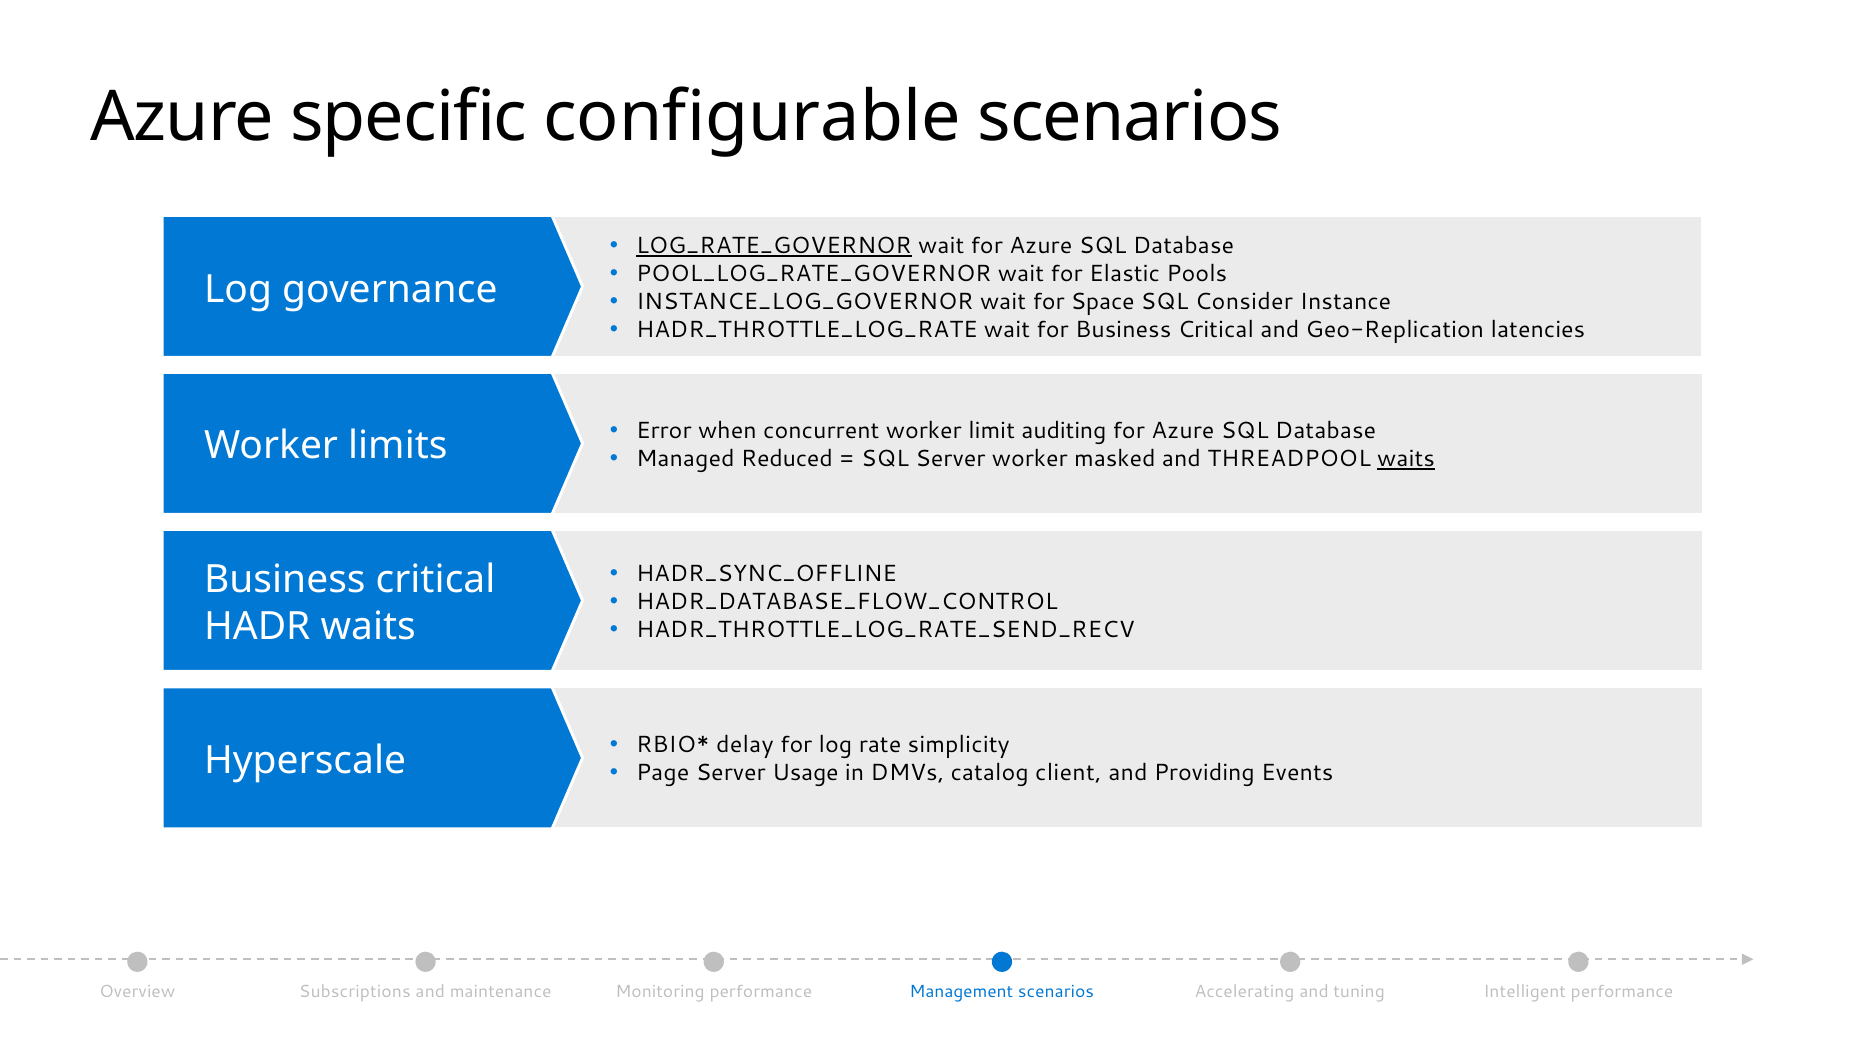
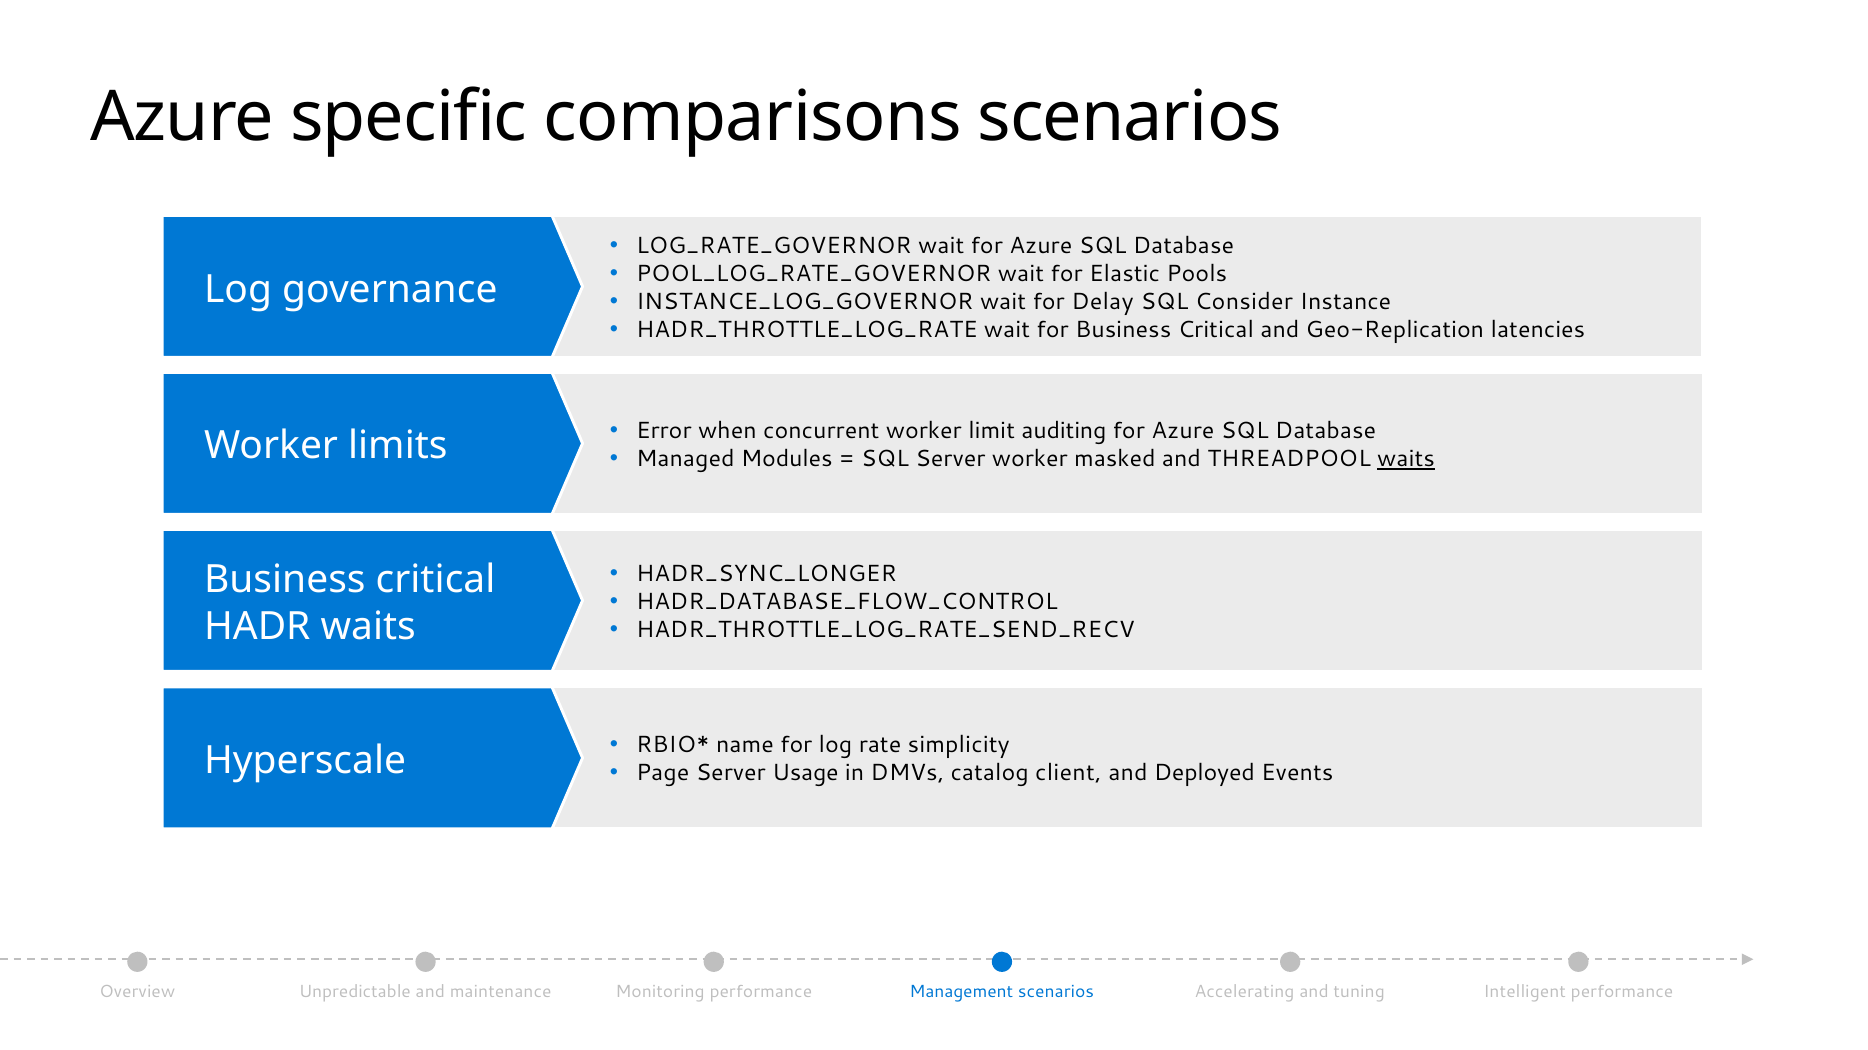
configurable: configurable -> comparisons
LOG_RATE_GOVERNOR underline: present -> none
Space: Space -> Delay
Reduced: Reduced -> Modules
HADR_SYNC_OFFLINE: HADR_SYNC_OFFLINE -> HADR_SYNC_LONGER
delay: delay -> name
Providing: Providing -> Deployed
Subscriptions: Subscriptions -> Unpredictable
